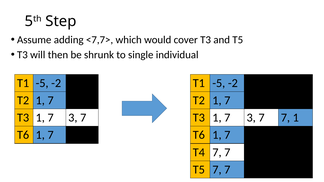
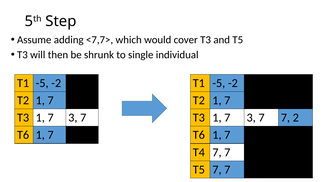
7 1: 1 -> 2
